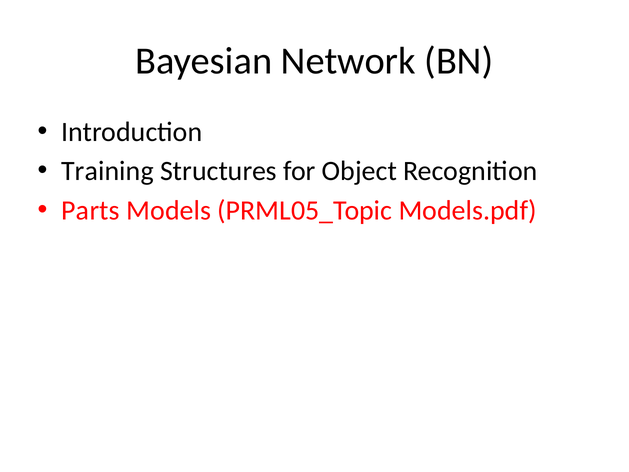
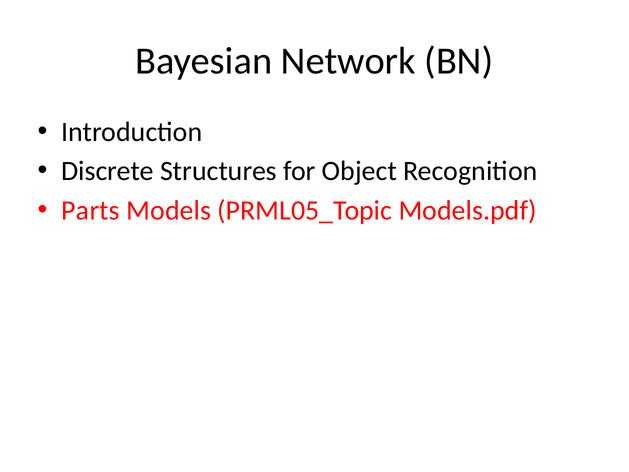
Training: Training -> Discrete
